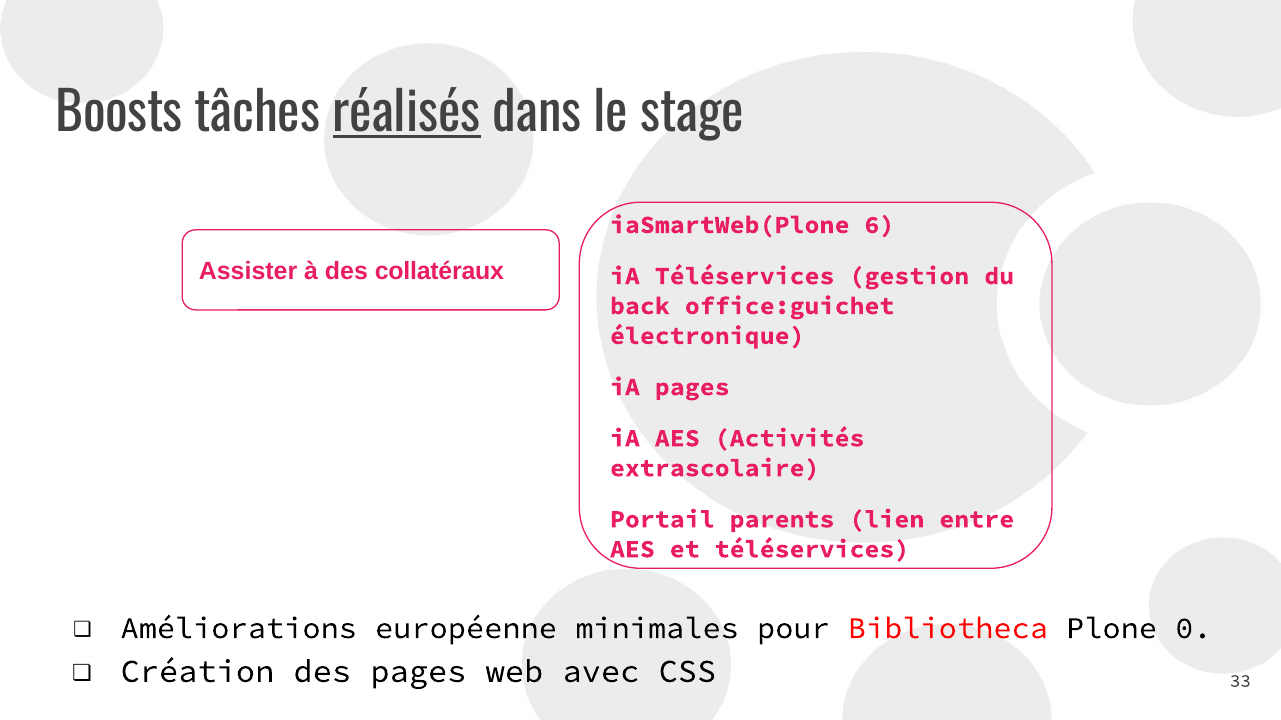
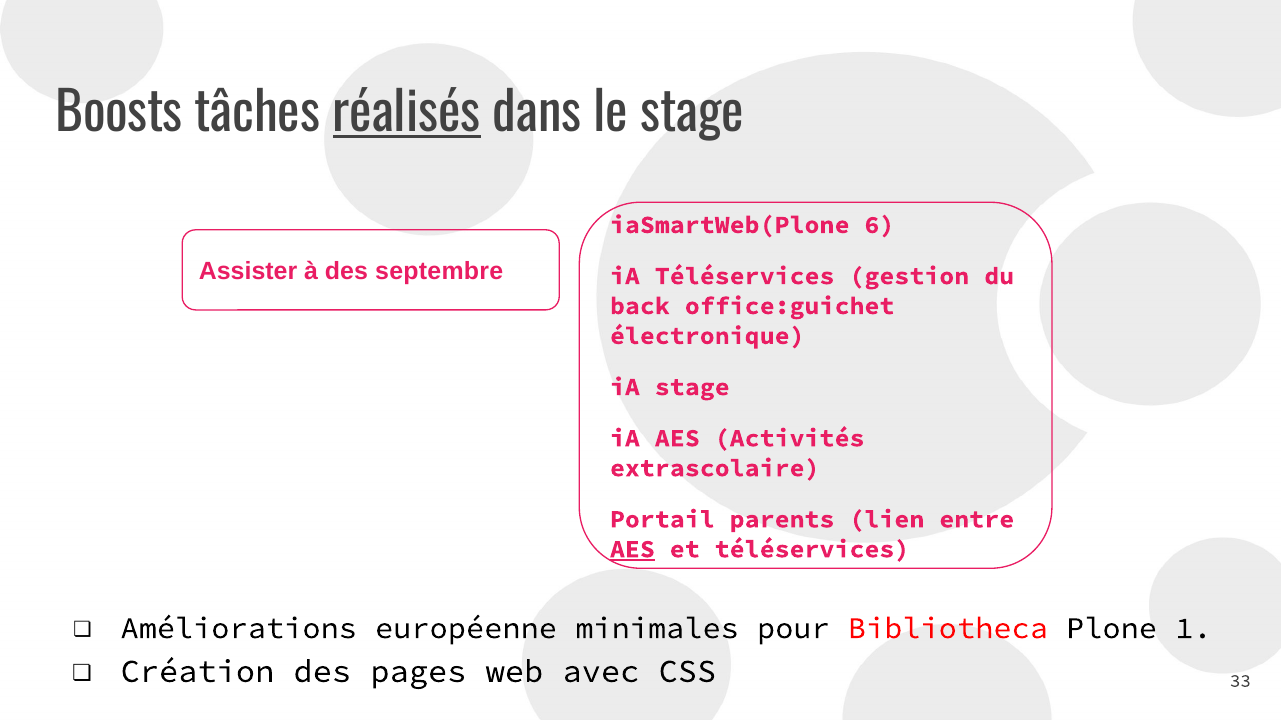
collatéraux: collatéraux -> septembre
iA pages: pages -> stage
AES at (632, 550) underline: none -> present
0: 0 -> 1
